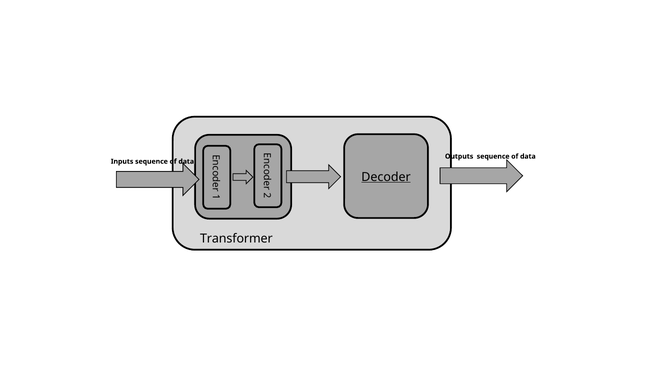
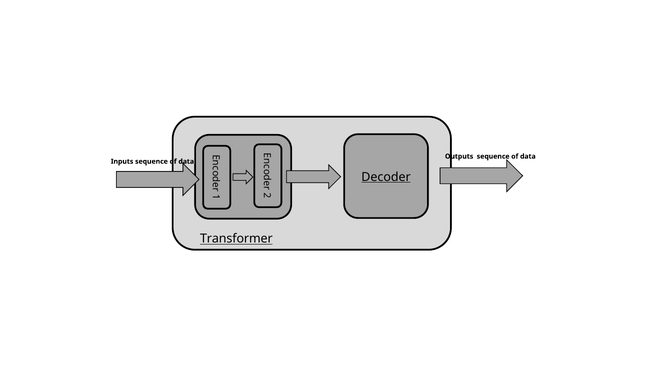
Transformer underline: none -> present
